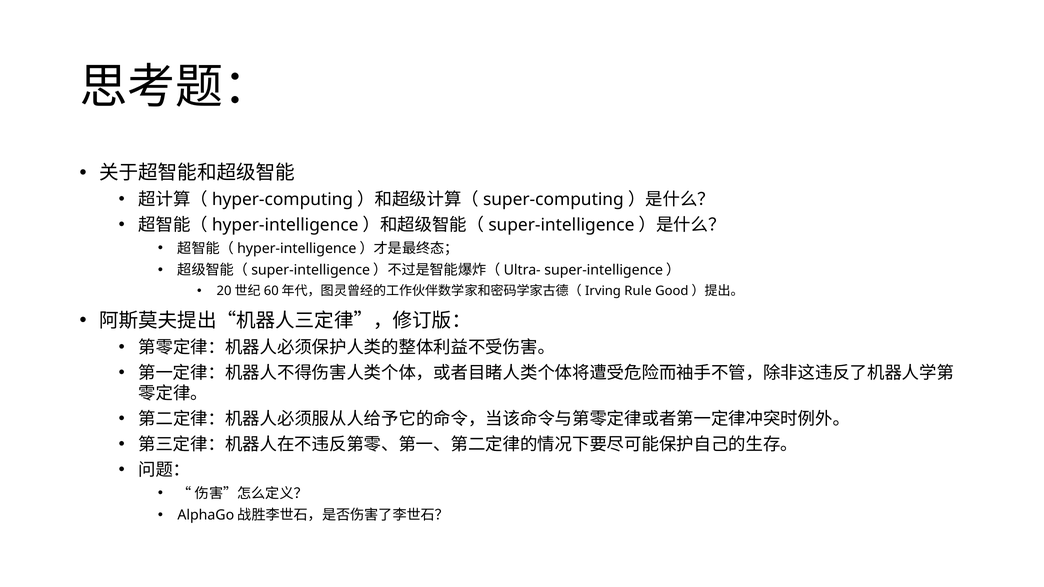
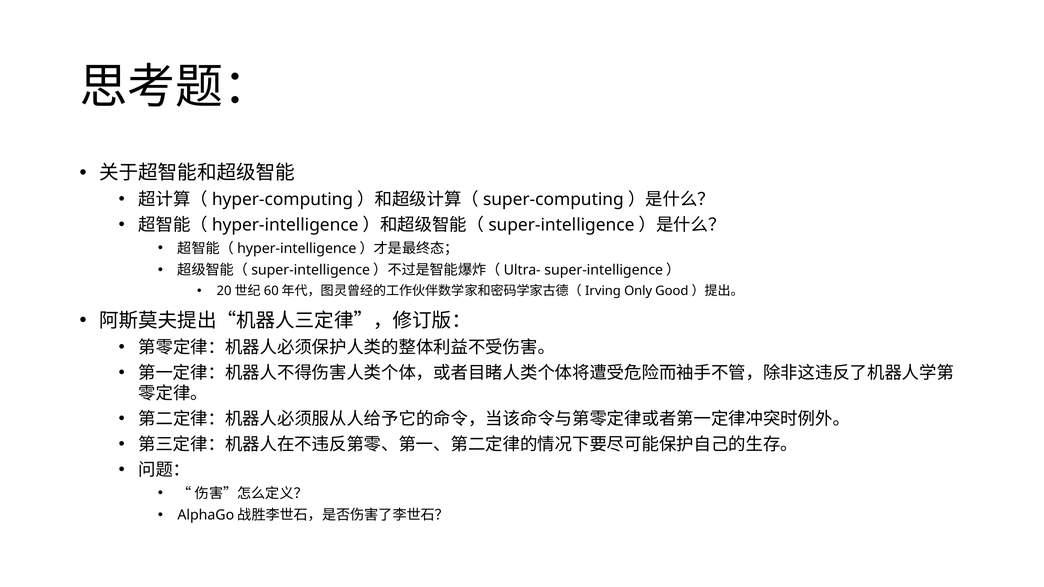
Rule: Rule -> Only
